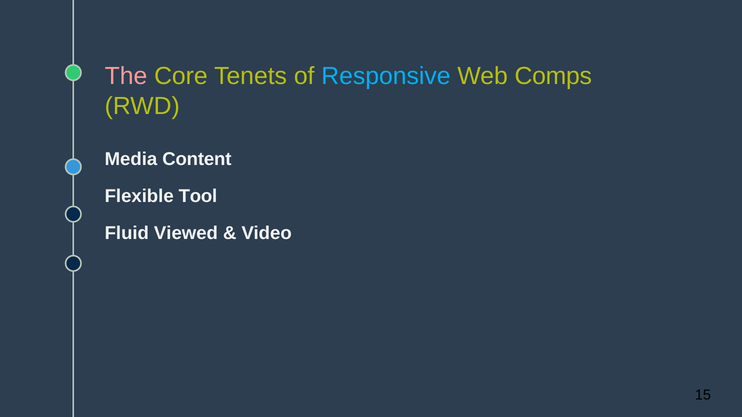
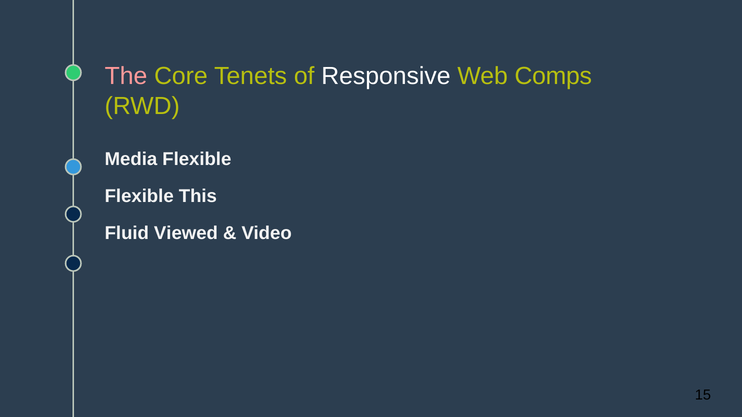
Responsive colour: light blue -> white
Media Content: Content -> Flexible
Tool: Tool -> This
